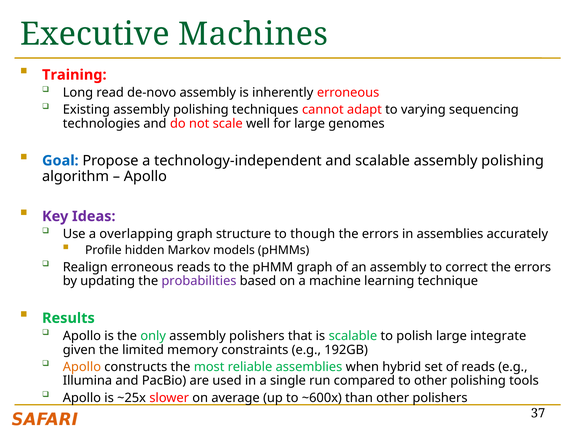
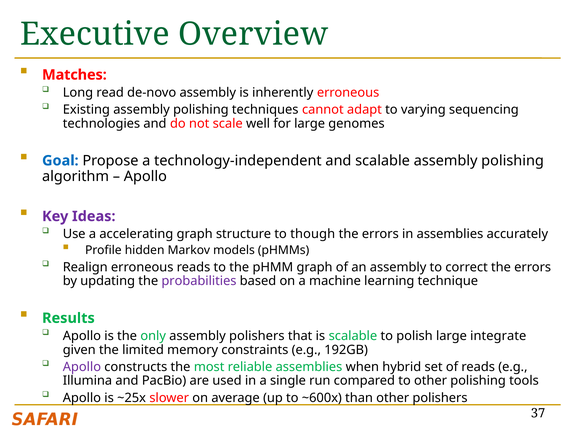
Machines: Machines -> Overview
Training: Training -> Matches
overlapping: overlapping -> accelerating
Apollo at (82, 367) colour: orange -> purple
